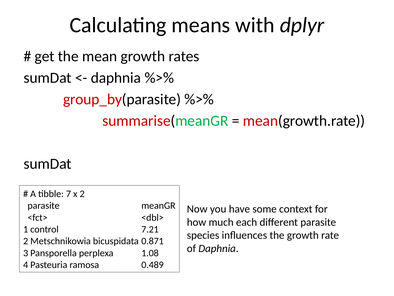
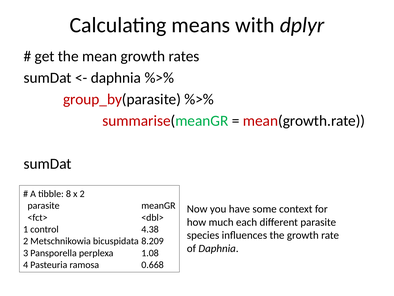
7: 7 -> 8
7.21: 7.21 -> 4.38
0.871: 0.871 -> 8.209
0.489: 0.489 -> 0.668
